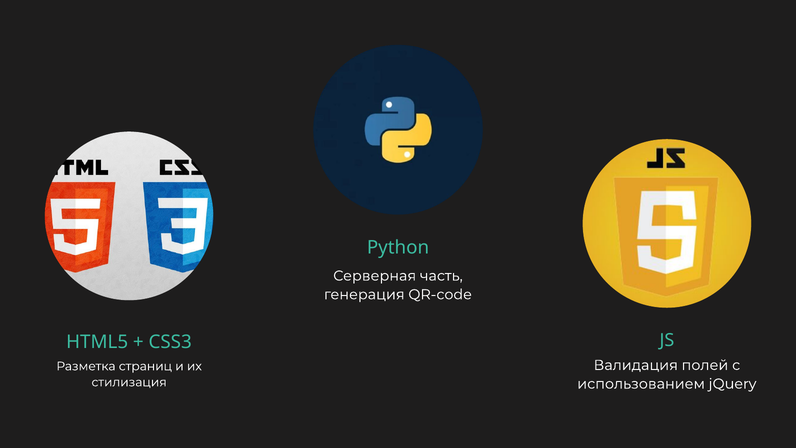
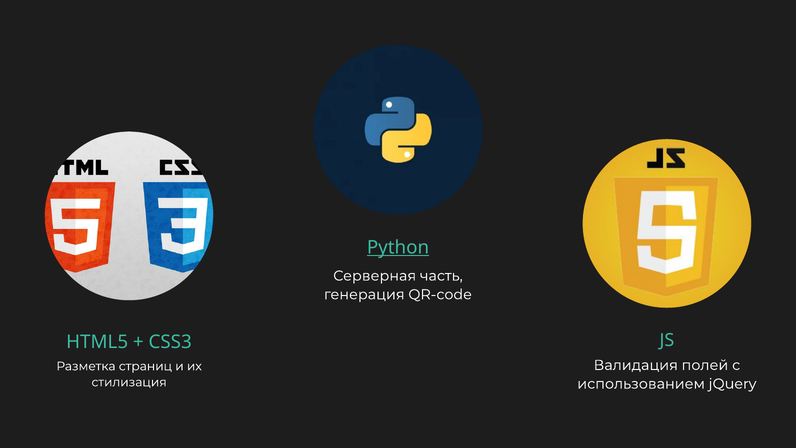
Python underline: none -> present
